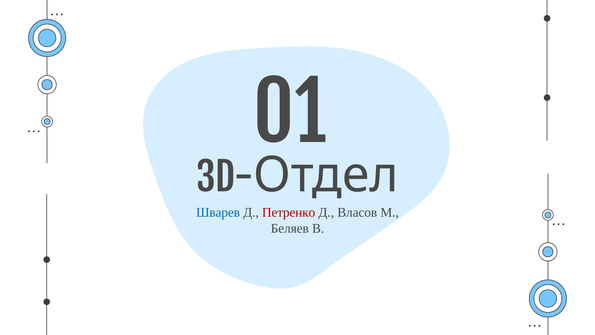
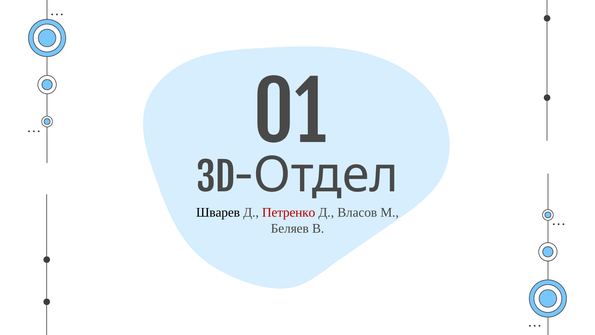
Шварев colour: blue -> black
